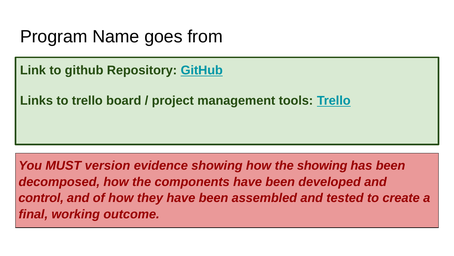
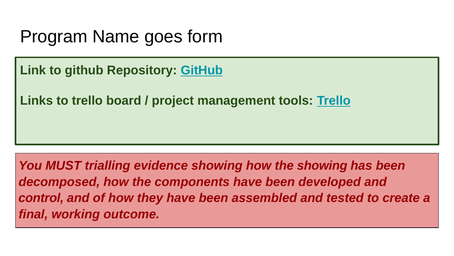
from: from -> form
version: version -> trialling
